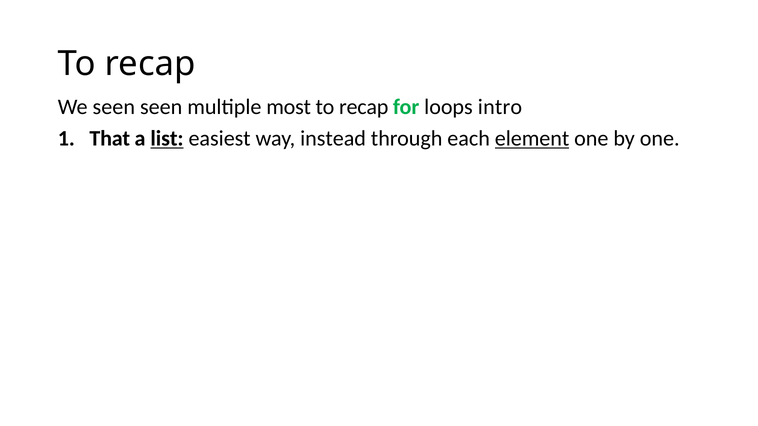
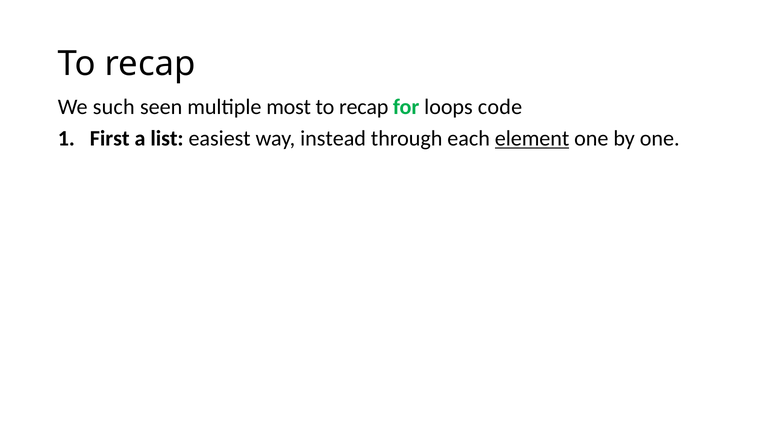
We seen: seen -> such
intro: intro -> code
That: That -> First
list underline: present -> none
